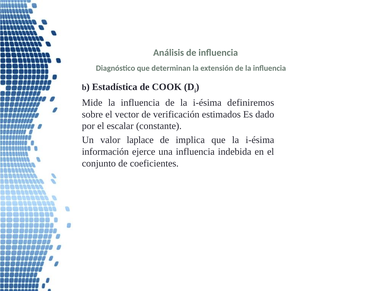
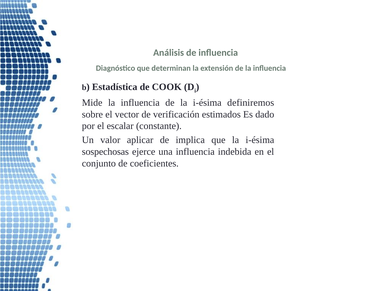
laplace: laplace -> aplicar
información: información -> sospechosas
